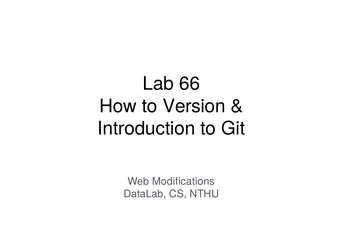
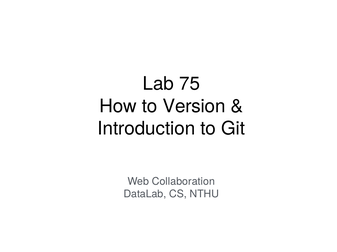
66: 66 -> 75
Modifications: Modifications -> Collaboration
